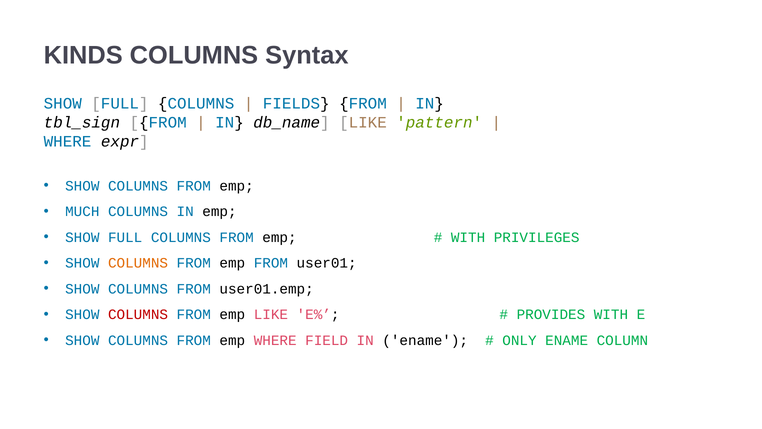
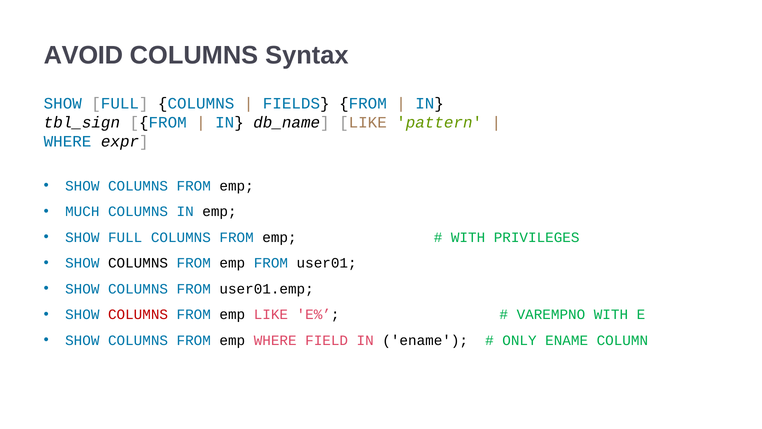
KINDS: KINDS -> AVOID
COLUMNS at (138, 263) colour: orange -> black
PROVIDES: PROVIDES -> VAREMPNO
